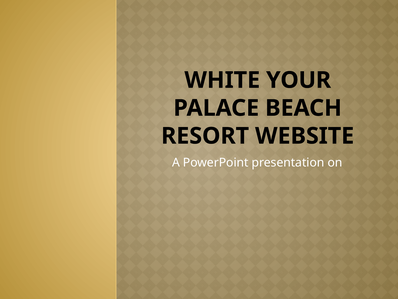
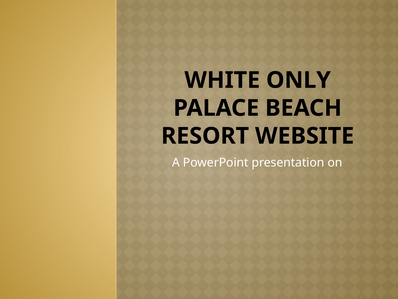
YOUR: YOUR -> ONLY
